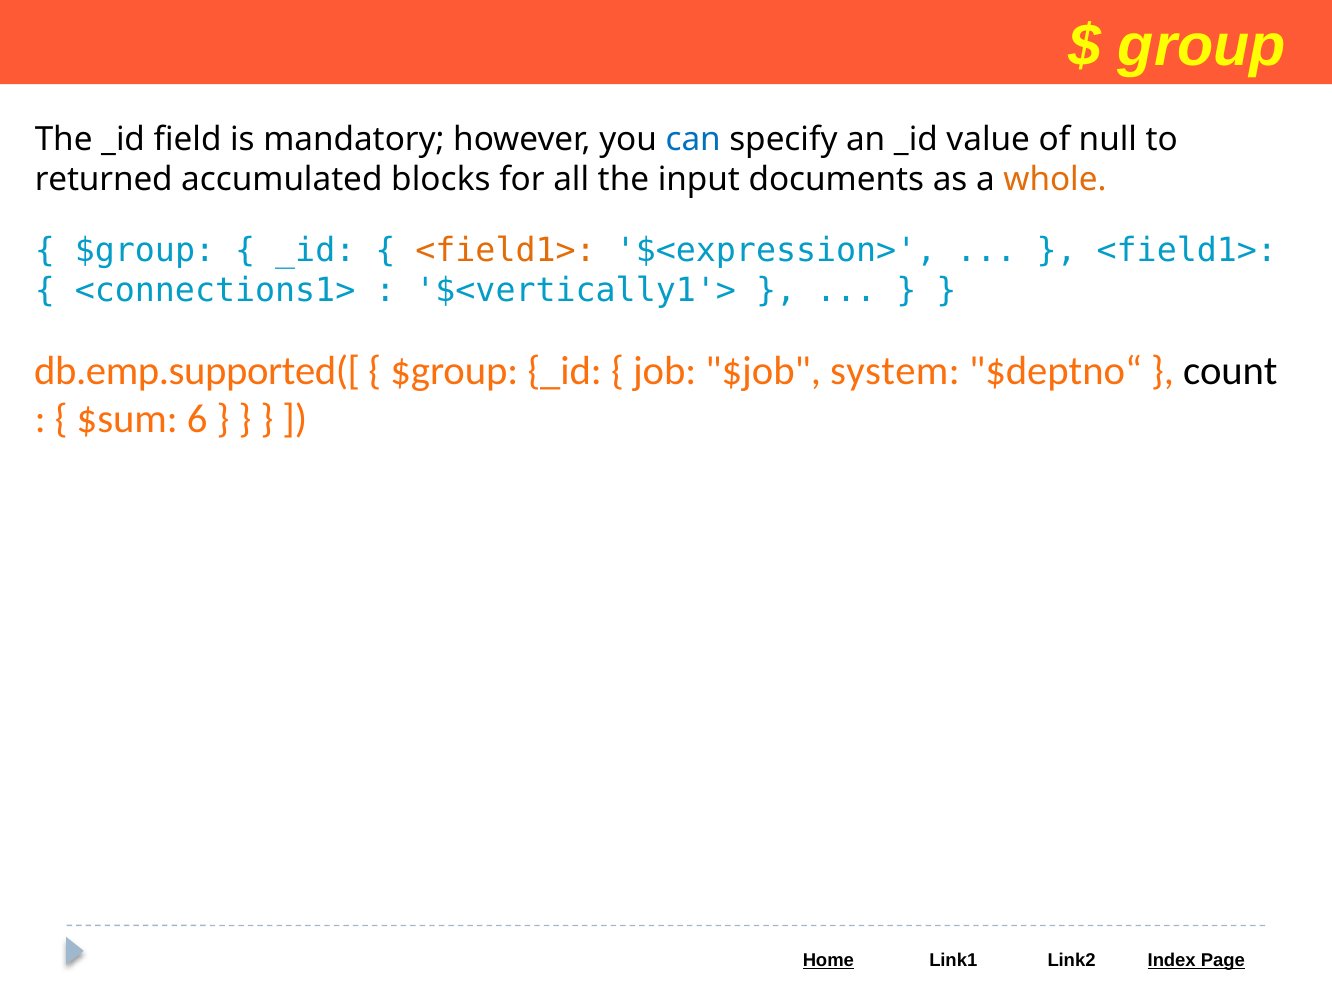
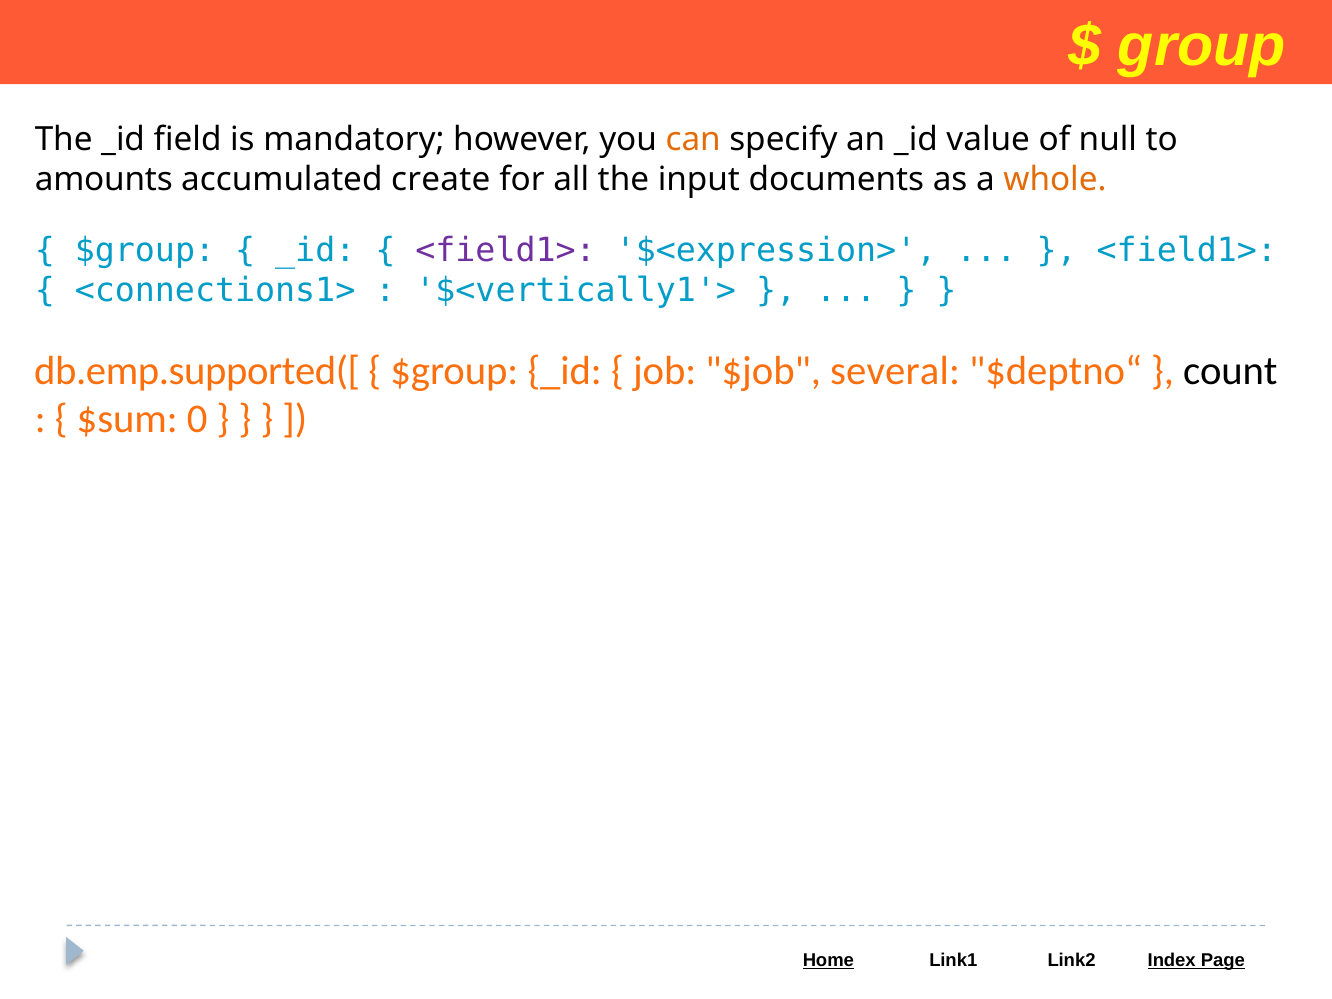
can colour: blue -> orange
returned: returned -> amounts
blocks: blocks -> create
<field1> at (506, 251) colour: orange -> purple
system: system -> several
6: 6 -> 0
